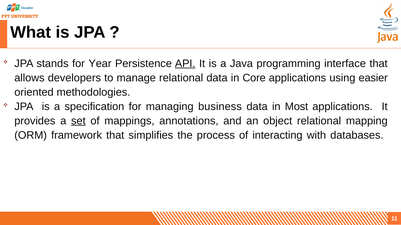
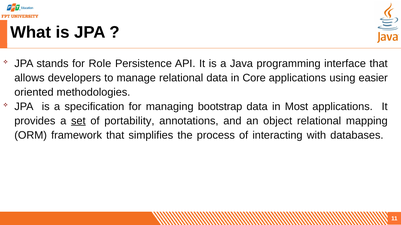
Year: Year -> Role
API underline: present -> none
business: business -> bootstrap
mappings: mappings -> portability
